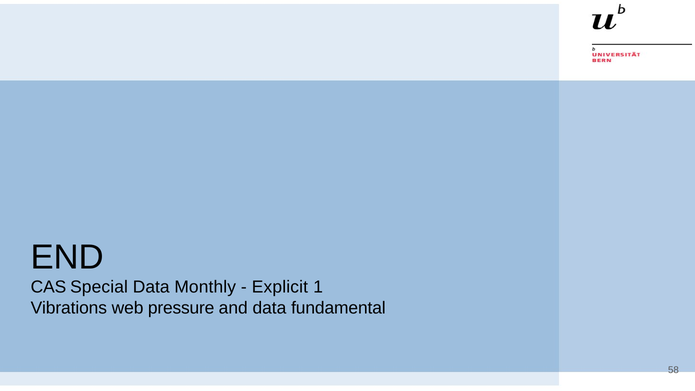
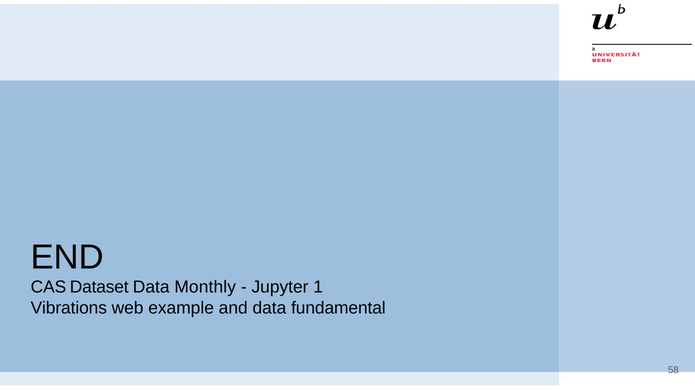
Special: Special -> Dataset
Explicit: Explicit -> Jupyter
pressure: pressure -> example
